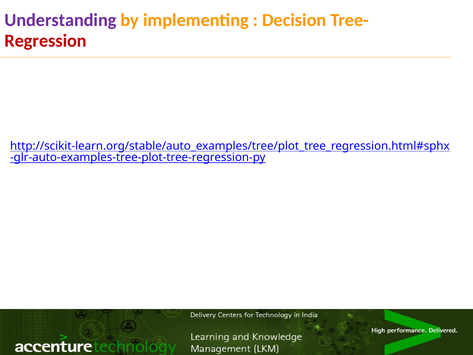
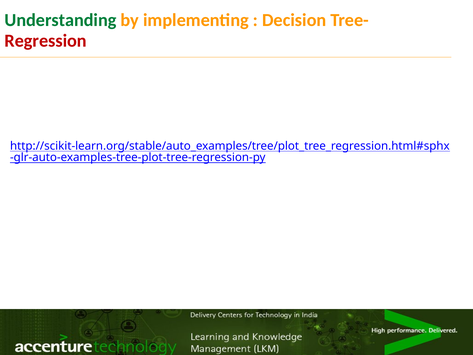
Understanding colour: purple -> green
